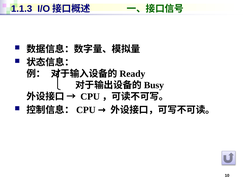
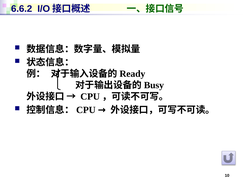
1.1.3: 1.1.3 -> 6.6.2
